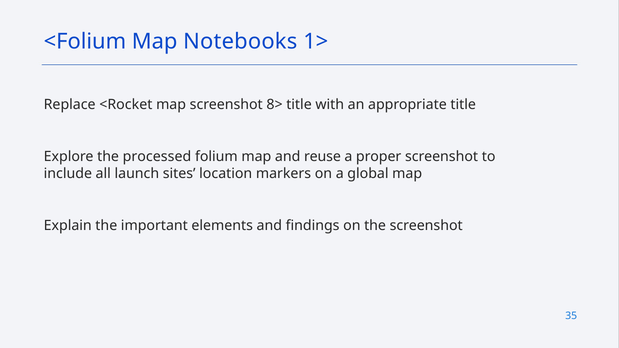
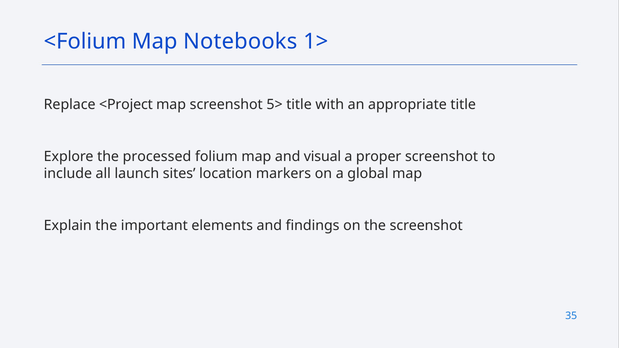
<Rocket: <Rocket -> <Project
8>: 8> -> 5>
reuse: reuse -> visual
